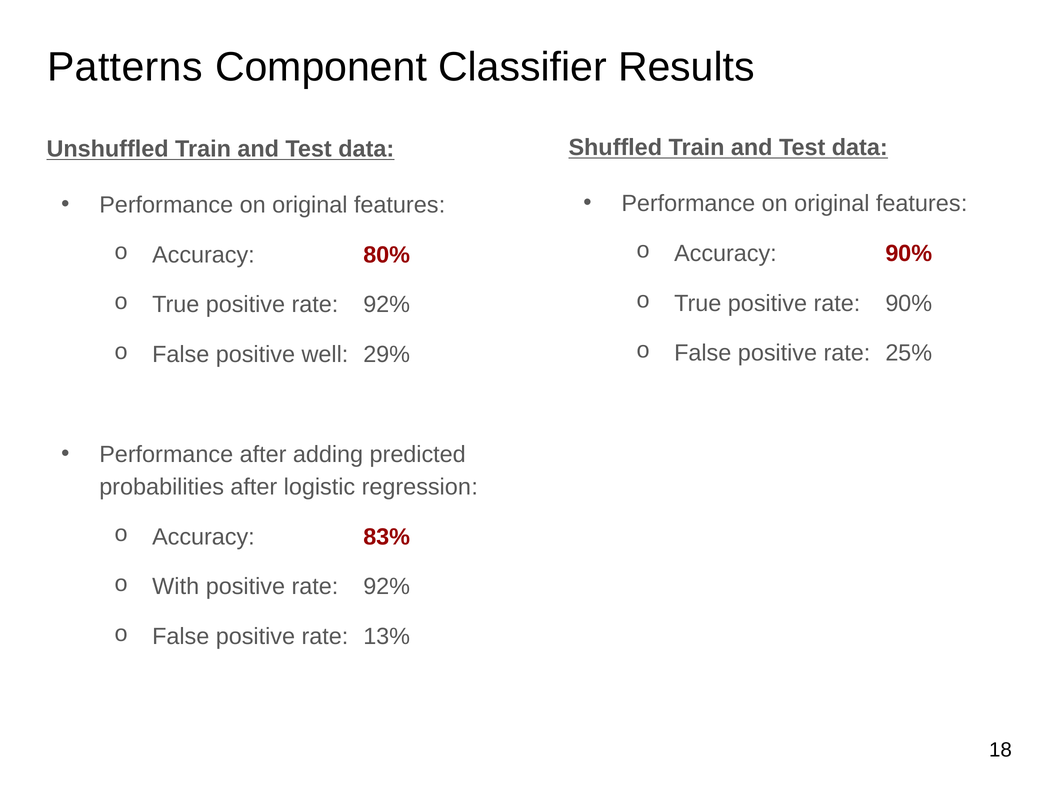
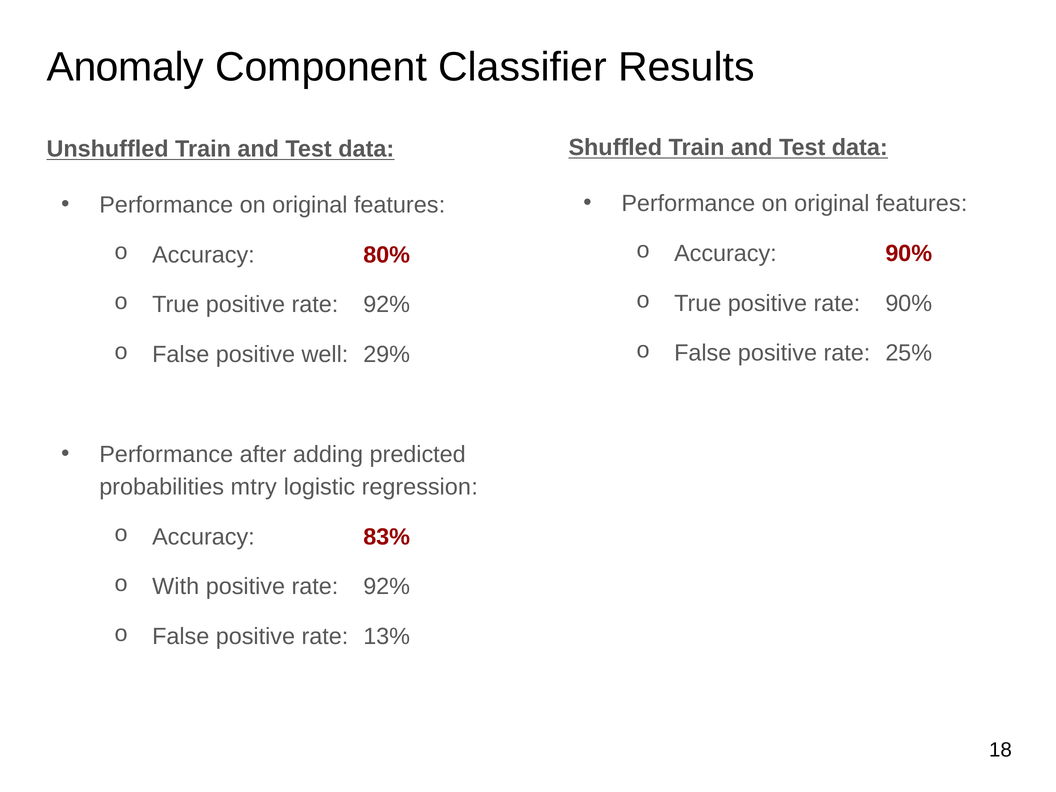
Patterns: Patterns -> Anomaly
probabilities after: after -> mtry
